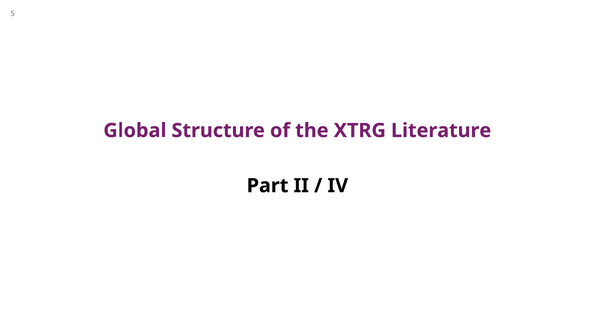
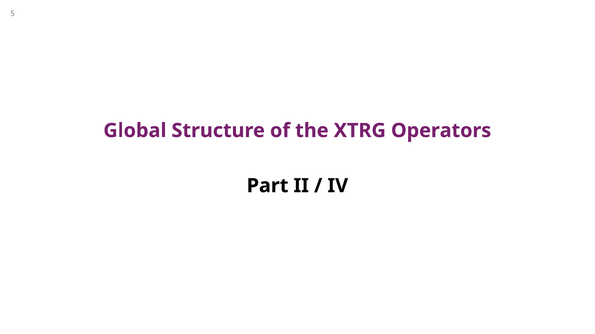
Literature: Literature -> Operators
